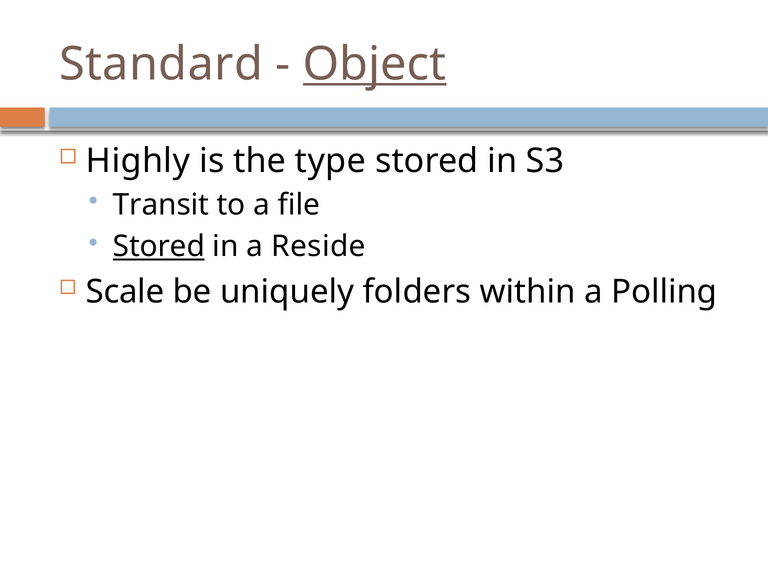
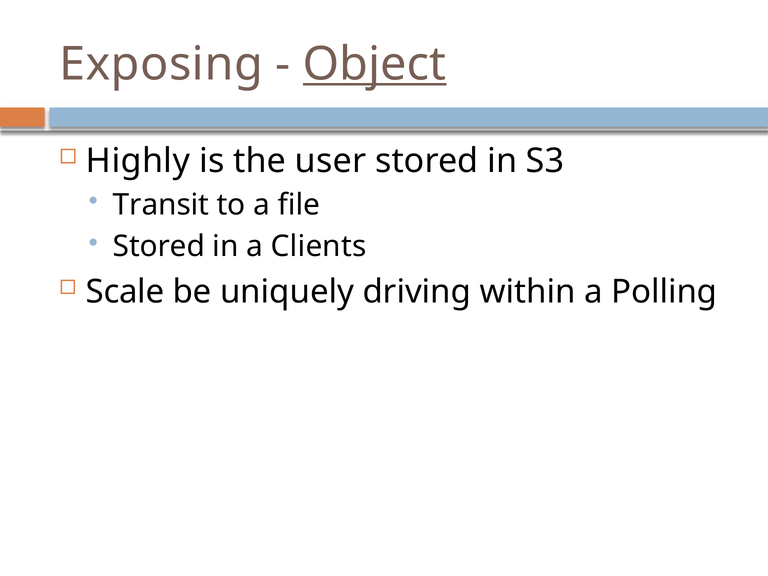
Standard: Standard -> Exposing
type: type -> user
Stored at (159, 247) underline: present -> none
Reside: Reside -> Clients
folders: folders -> driving
